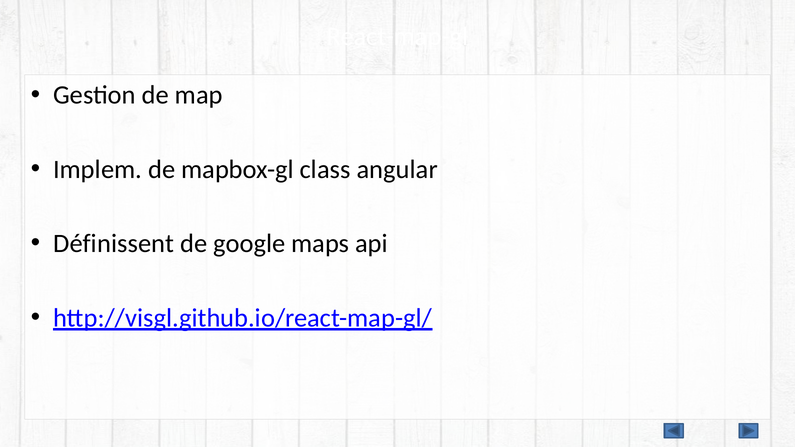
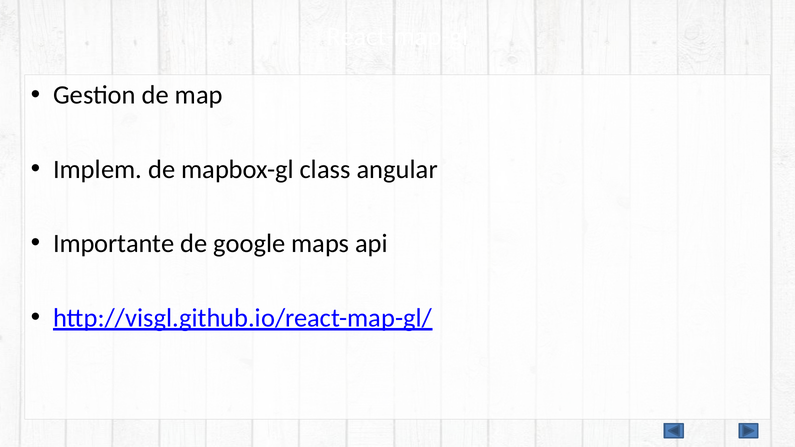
Définissent: Définissent -> Importante
